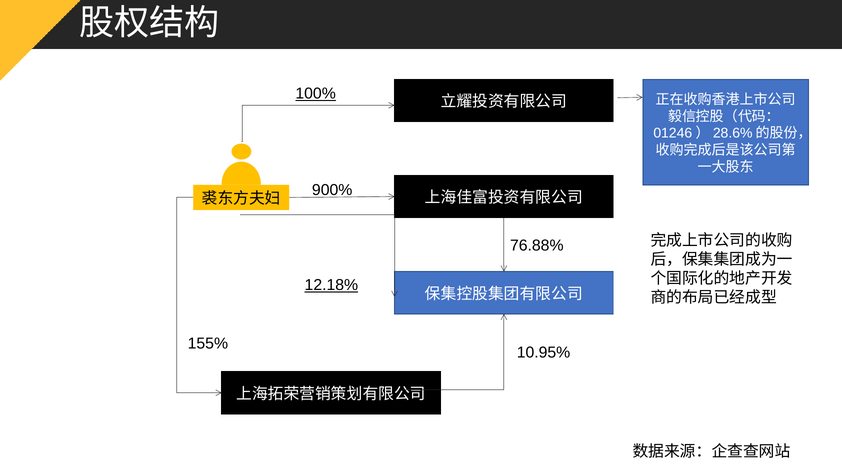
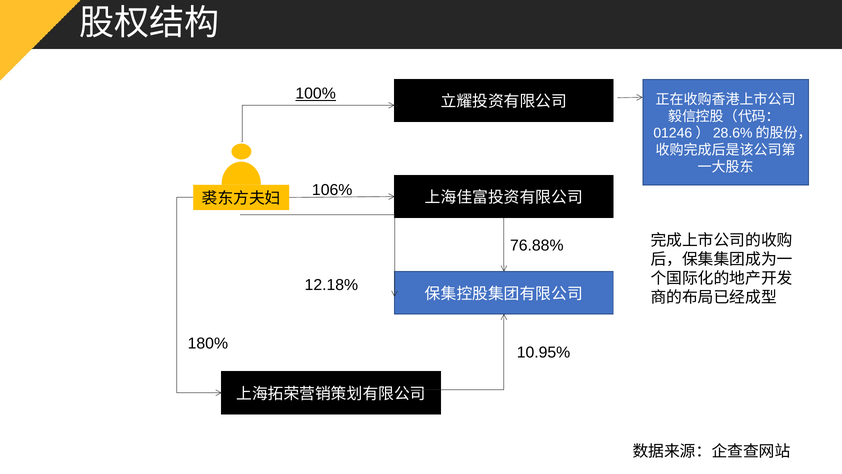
900%: 900% -> 106%
12.18% underline: present -> none
155%: 155% -> 180%
